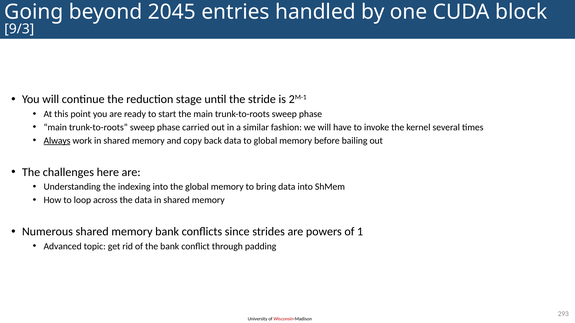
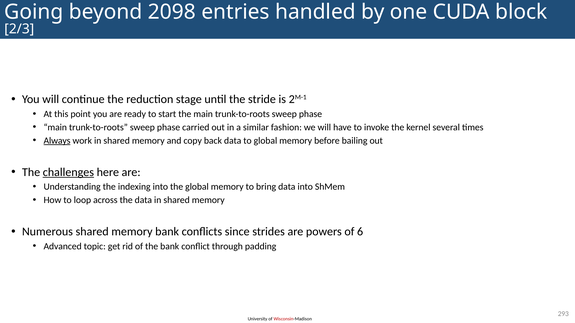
2045: 2045 -> 2098
9/3: 9/3 -> 2/3
challenges underline: none -> present
1: 1 -> 6
